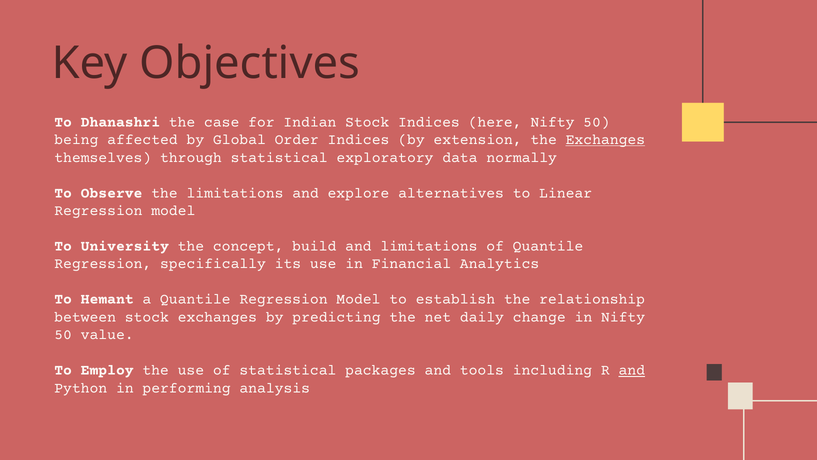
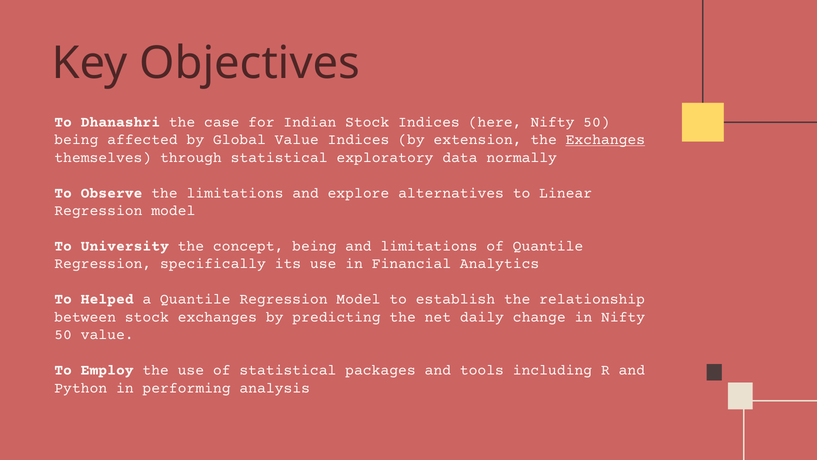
Global Order: Order -> Value
concept build: build -> being
Hemant: Hemant -> Helped
and at (632, 370) underline: present -> none
